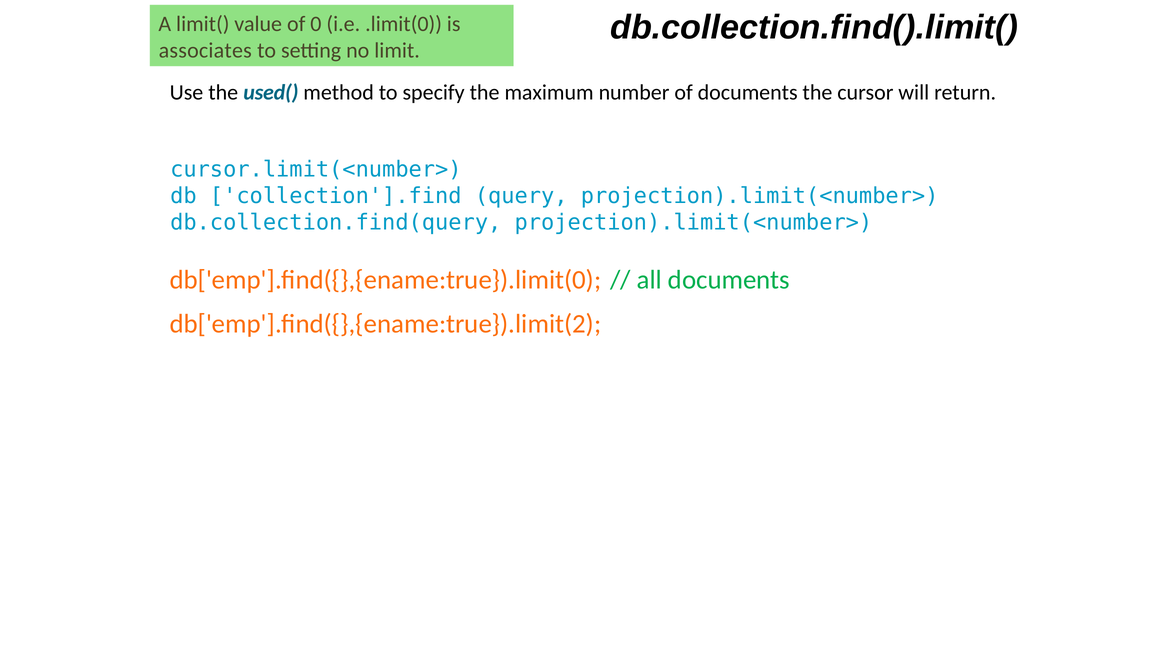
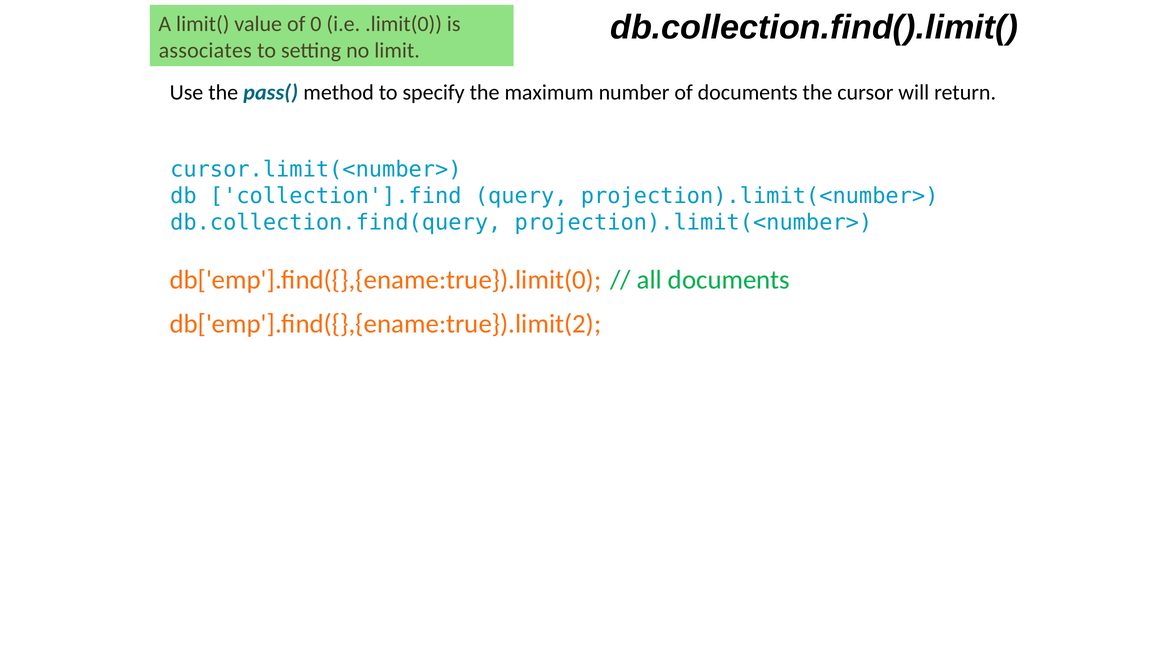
used(: used( -> pass(
